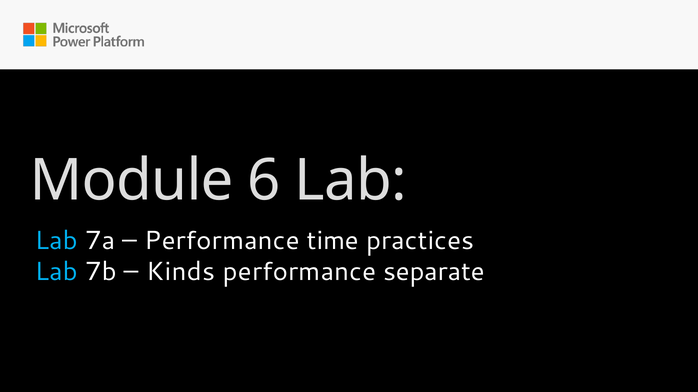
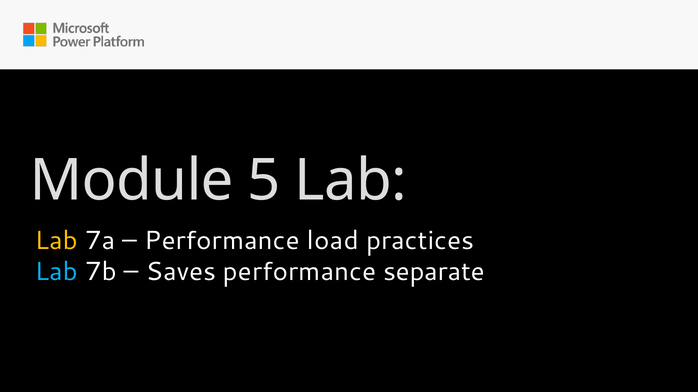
6: 6 -> 5
Lab at (56, 241) colour: light blue -> yellow
time: time -> load
Kinds: Kinds -> Saves
